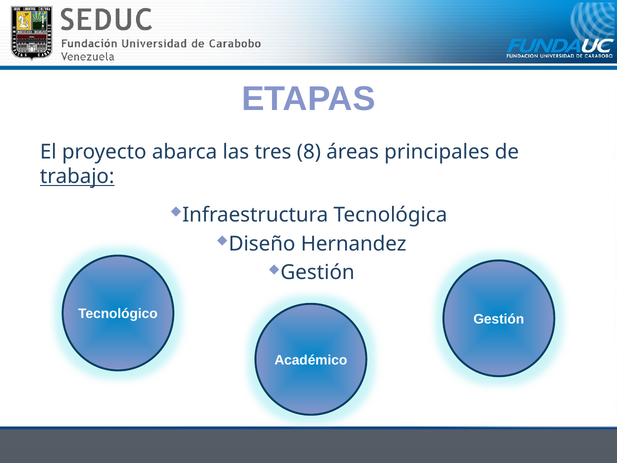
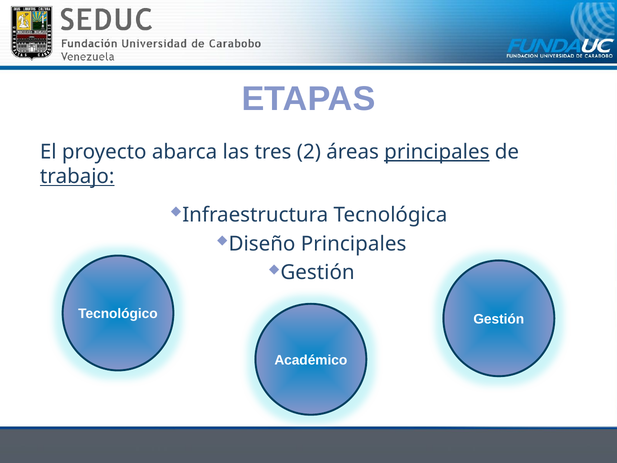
8: 8 -> 2
principales at (437, 152) underline: none -> present
Hernandez at (354, 244): Hernandez -> Principales
